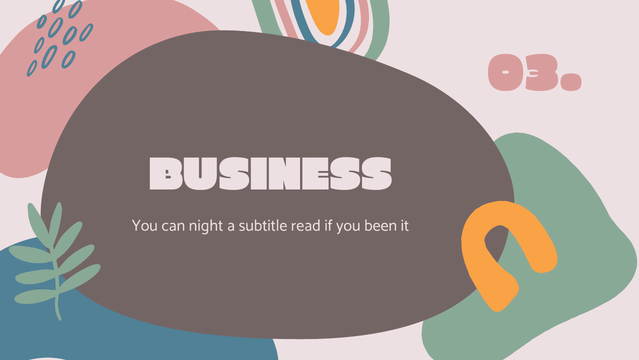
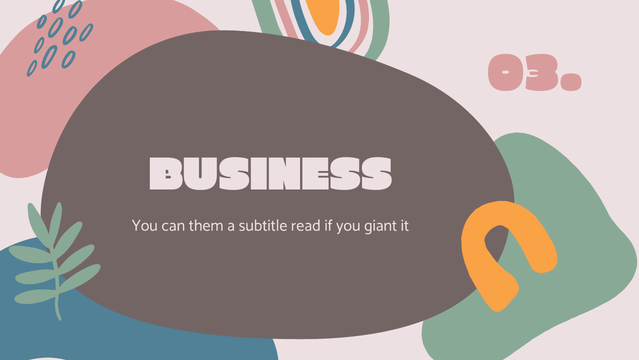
night: night -> them
been: been -> giant
